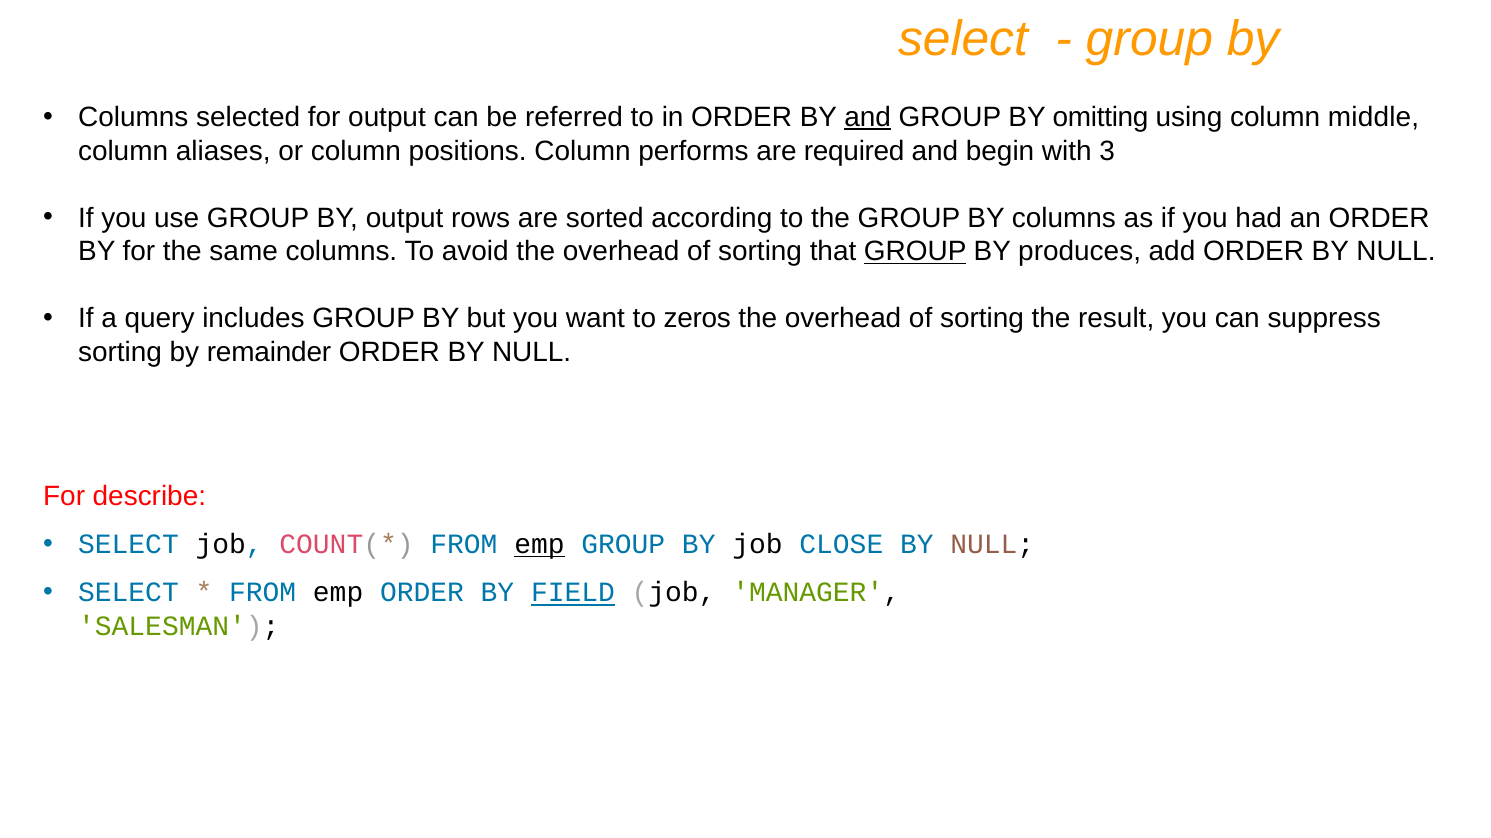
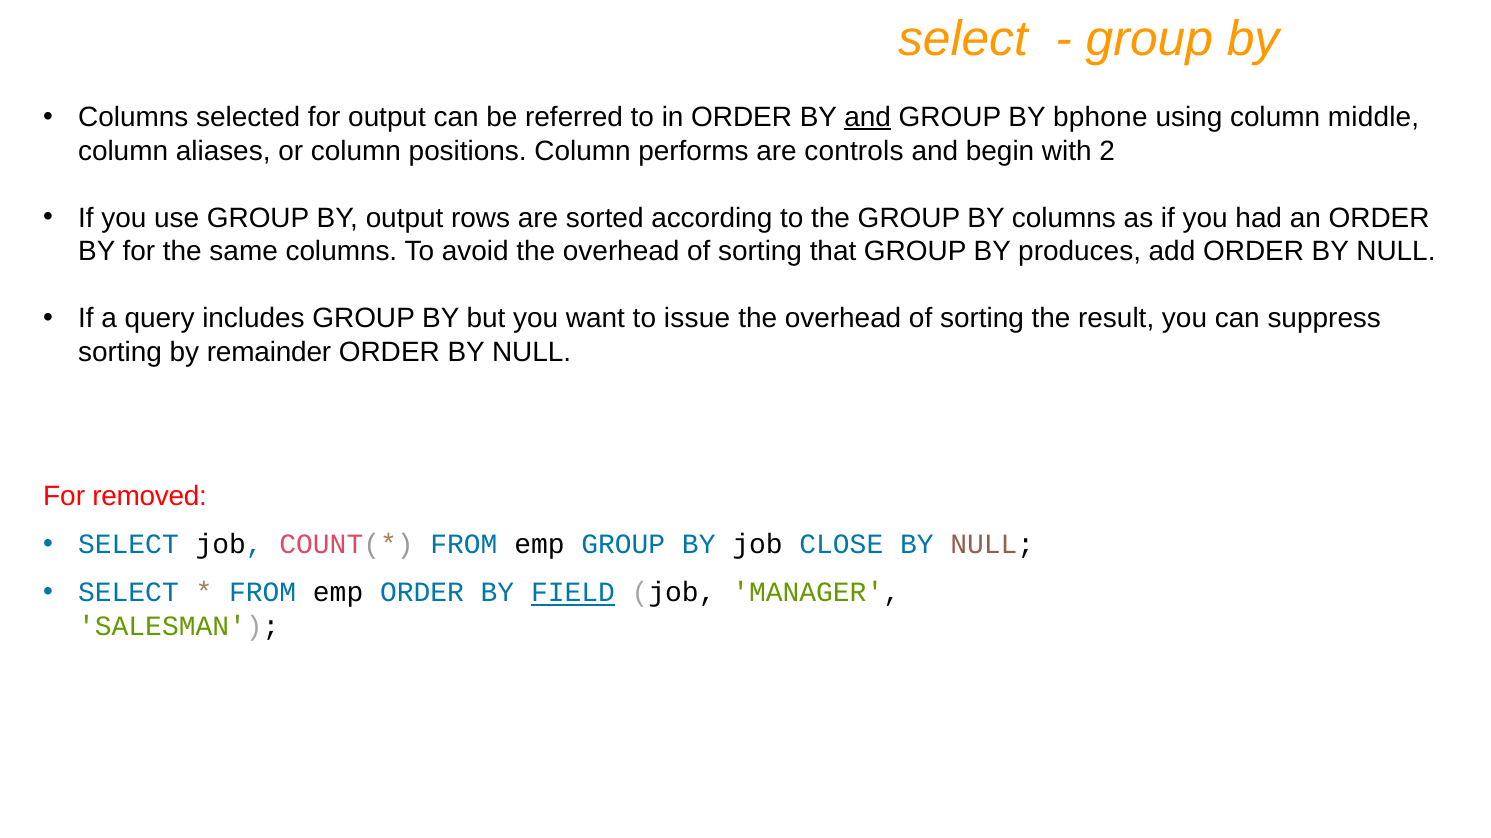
omitting: omitting -> bphone
required: required -> controls
3: 3 -> 2
GROUP at (915, 252) underline: present -> none
zeros: zeros -> issue
describe: describe -> removed
emp at (539, 545) underline: present -> none
